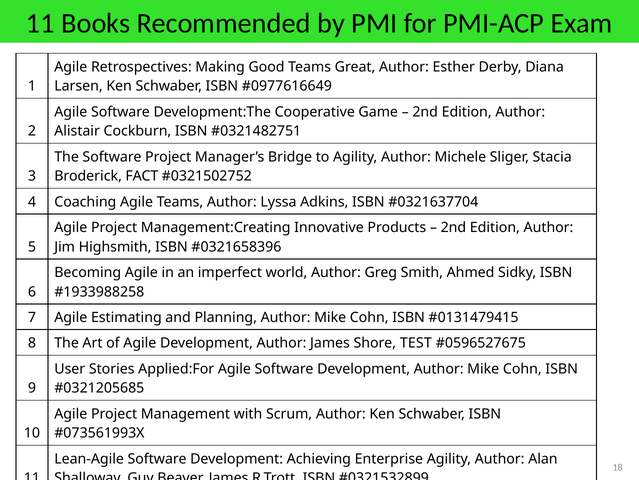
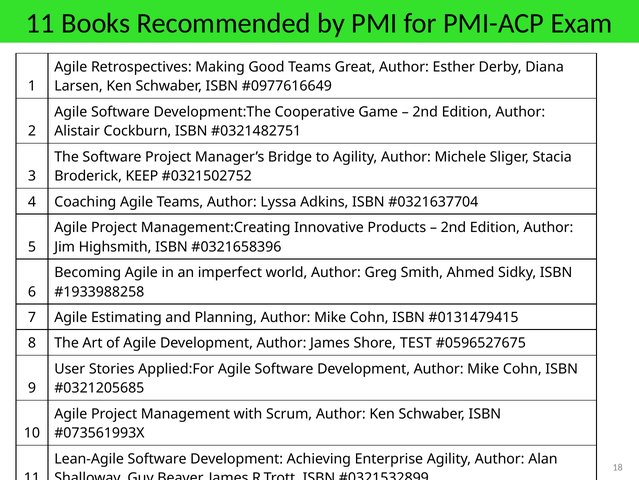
FACT: FACT -> KEEP
